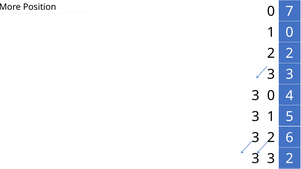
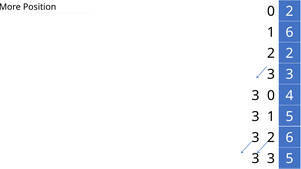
0 7: 7 -> 2
1 0: 0 -> 6
3 3 2: 2 -> 5
